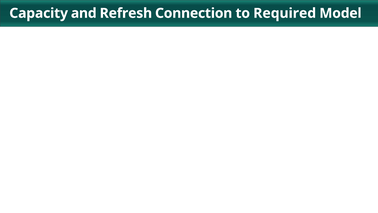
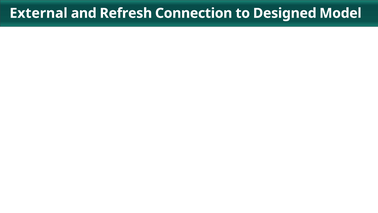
Capacity: Capacity -> External
Required: Required -> Designed
